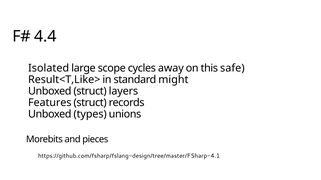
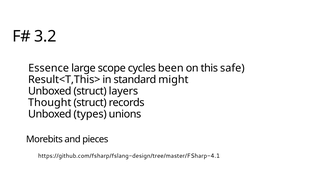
4.4: 4.4 -> 3.2
Isolated: Isolated -> Essence
away: away -> been
Result<T,Like>: Result<T,Like> -> Result<T,This>
Features: Features -> Thought
